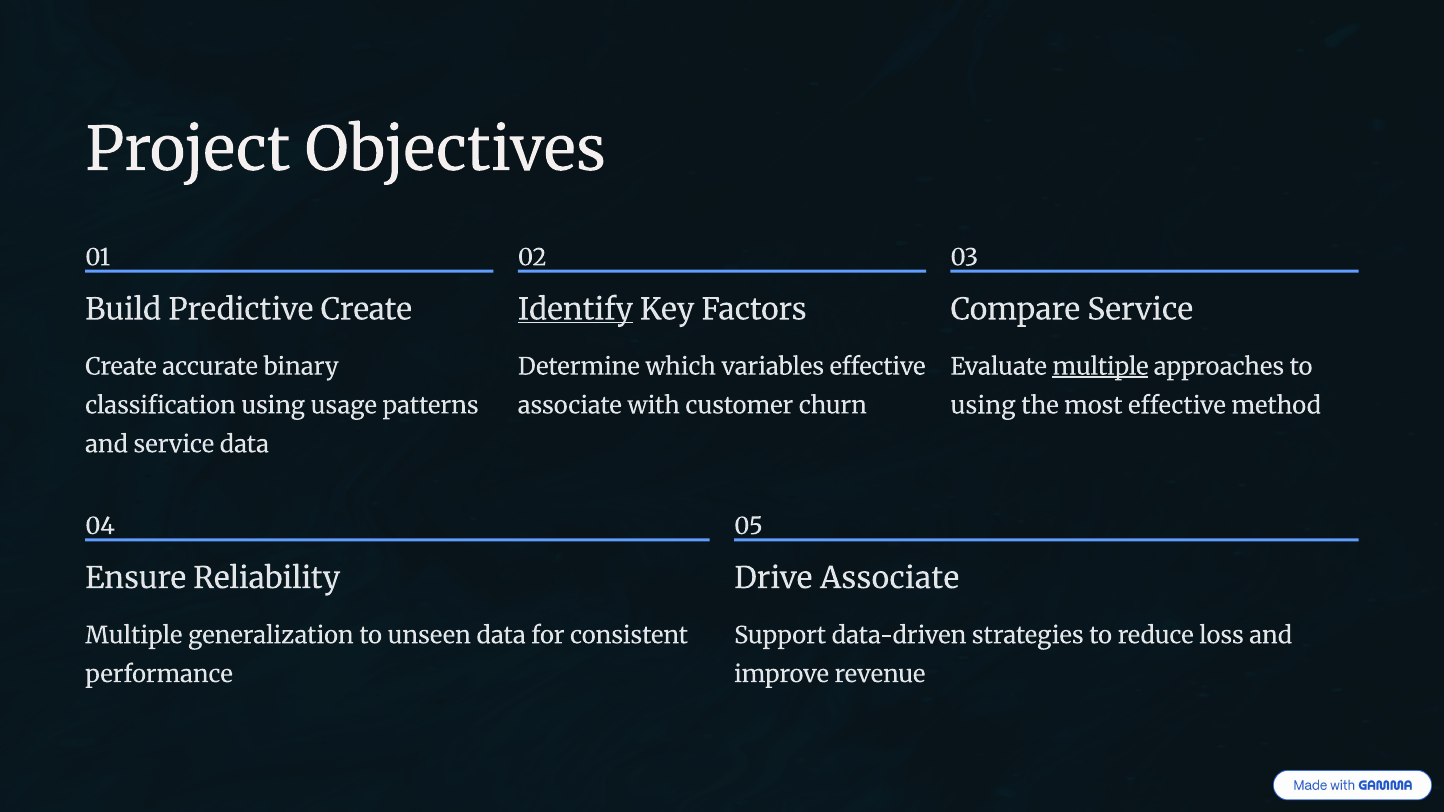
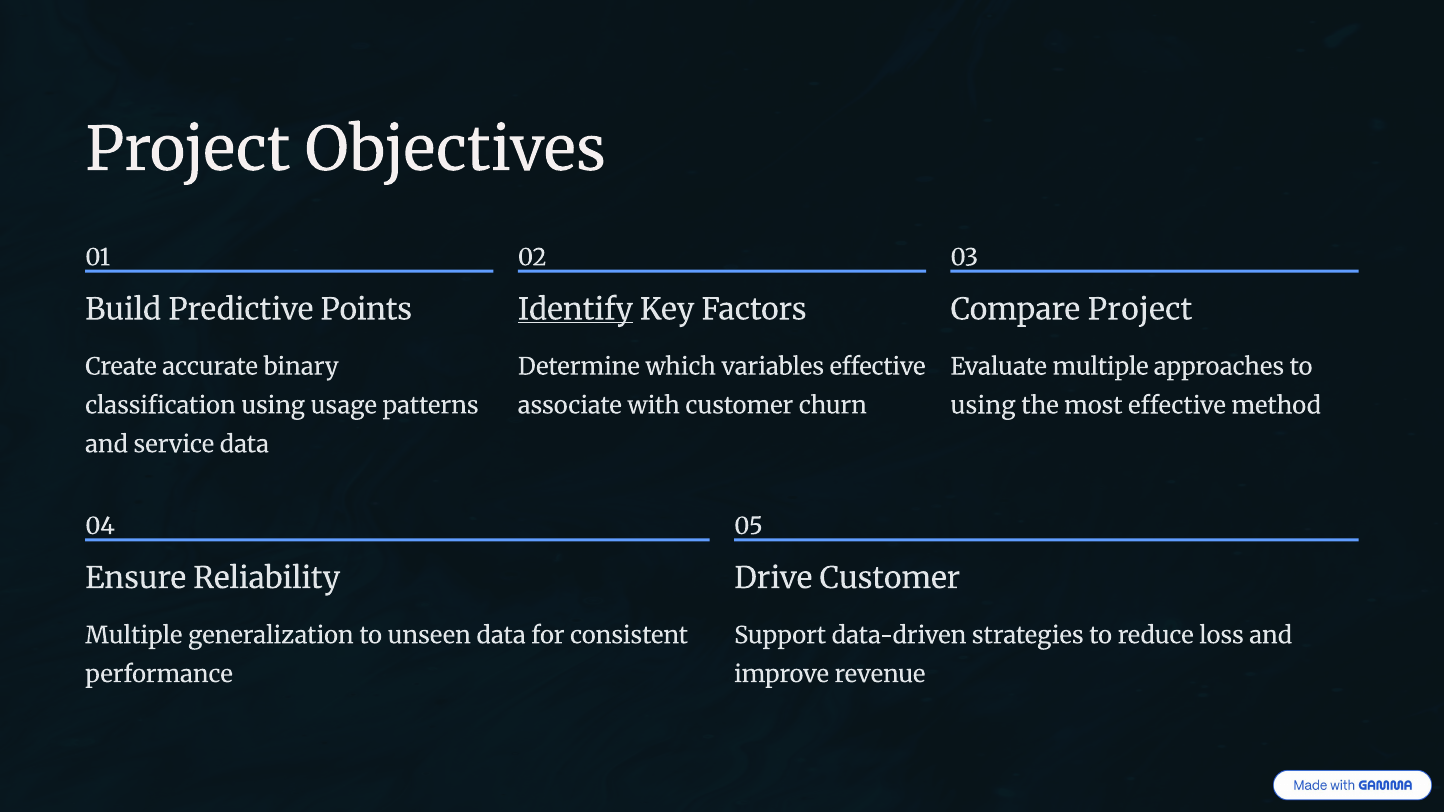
Predictive Create: Create -> Points
Compare Service: Service -> Project
multiple at (1101, 367) underline: present -> none
Drive Associate: Associate -> Customer
